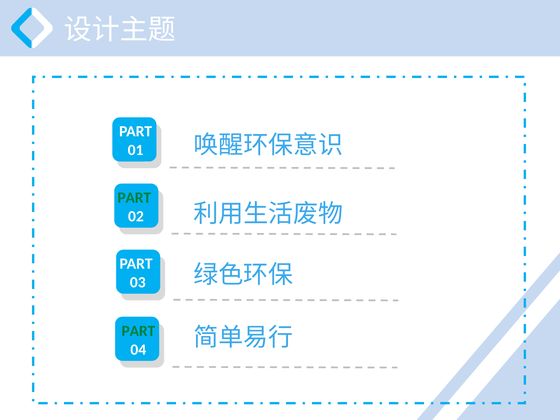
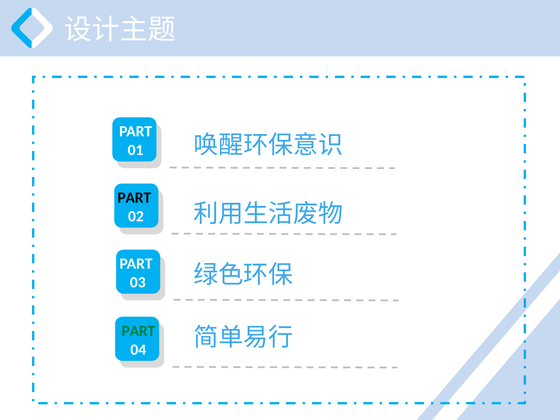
PART at (134, 198) colour: green -> black
